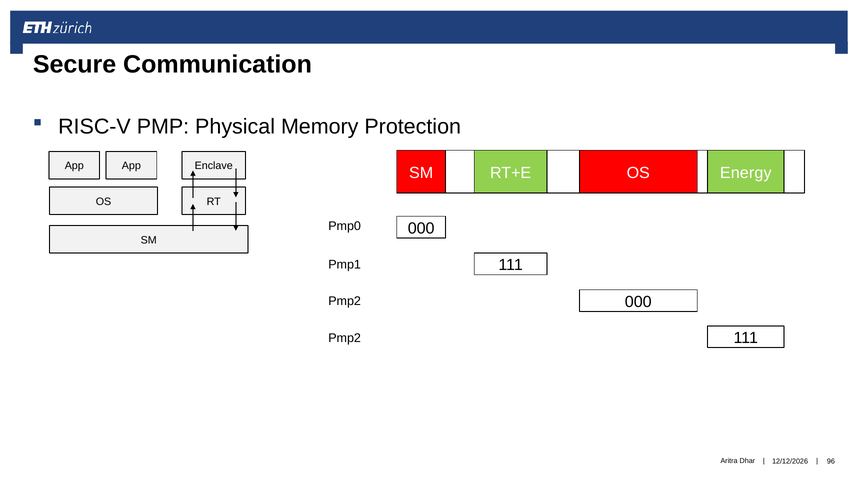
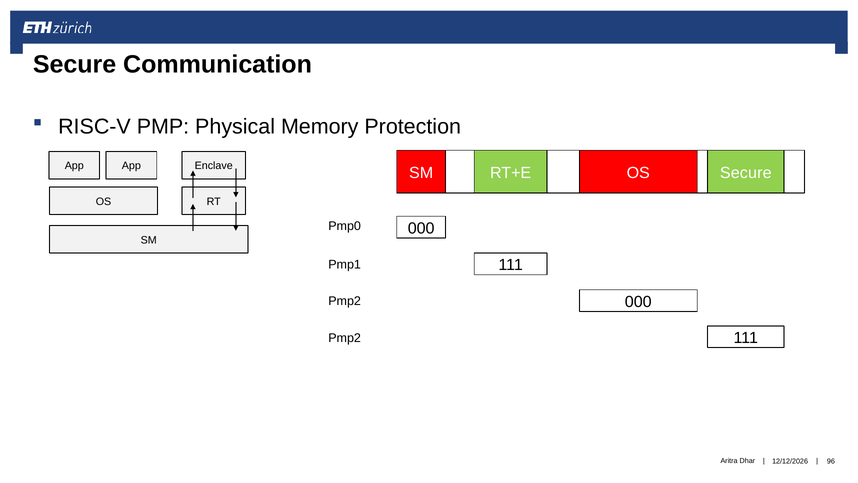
OS Energy: Energy -> Secure
